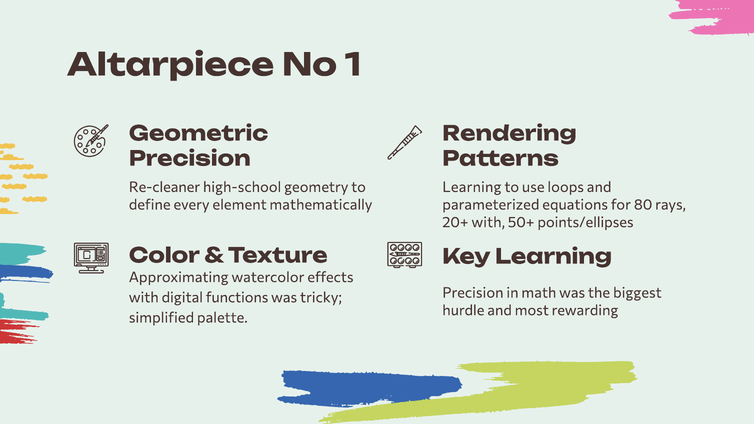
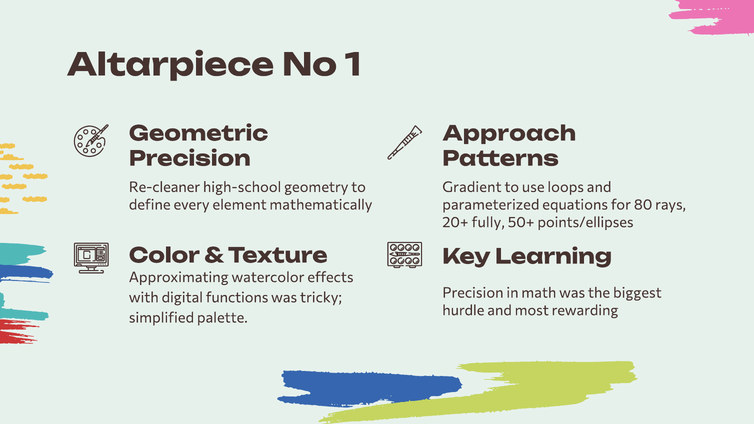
Rendering: Rendering -> Approach
Learning at (472, 187): Learning -> Gradient
20+ with: with -> fully
